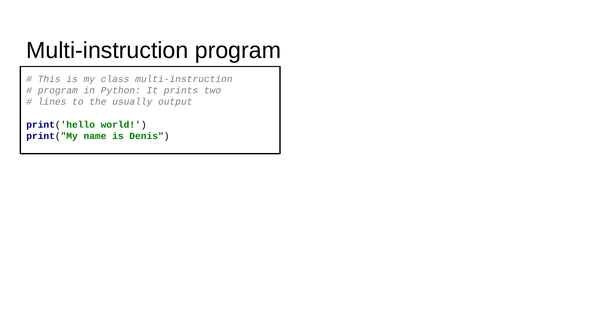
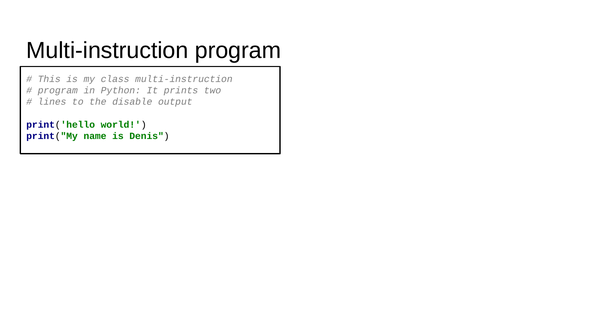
usually: usually -> disable
